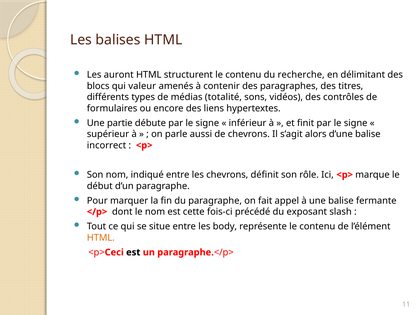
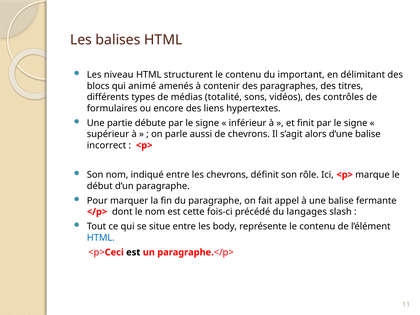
auront: auront -> niveau
recherche: recherche -> important
valeur: valeur -> animé
exposant: exposant -> langages
HTML at (101, 238) colour: orange -> blue
